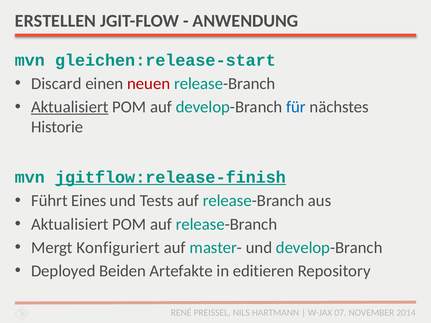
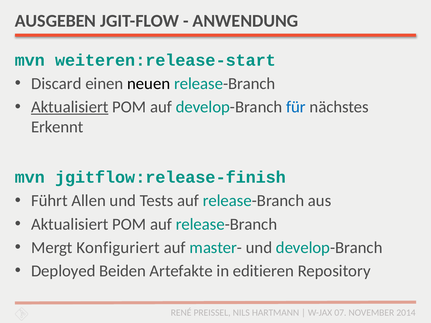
ERSTELLEN: ERSTELLEN -> AUSGEBEN
gleichen:release-start: gleichen:release-start -> weiteren:release-start
neuen colour: red -> black
Historie: Historie -> Erkennt
jgitflow:release-finish underline: present -> none
Eines: Eines -> Allen
